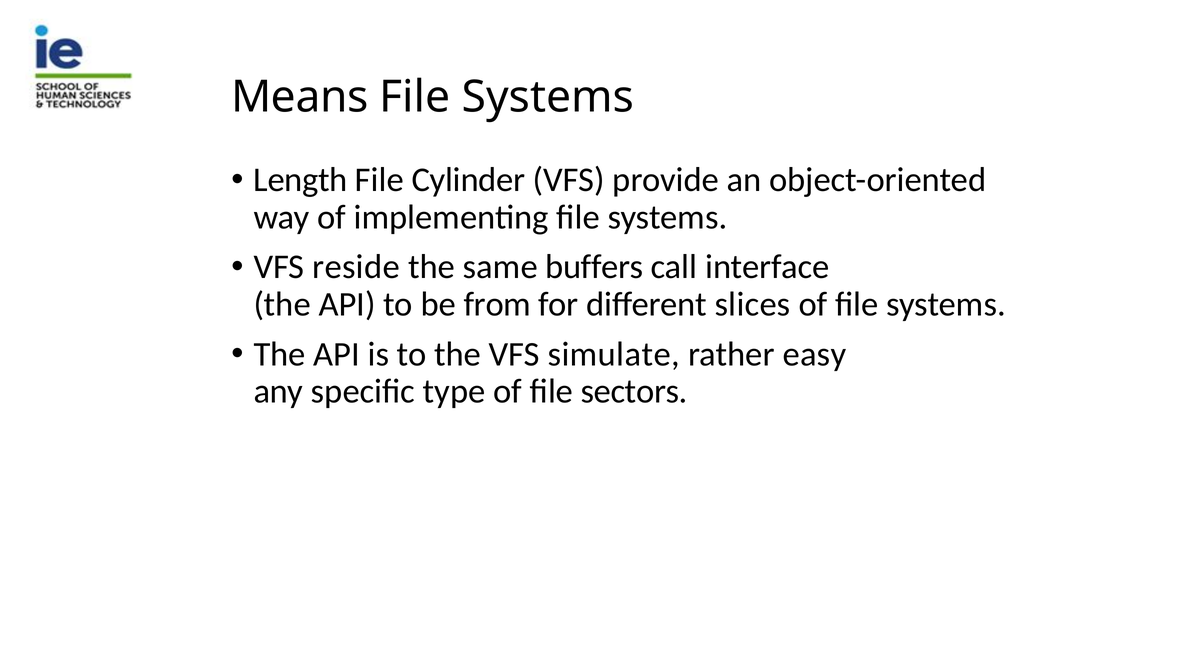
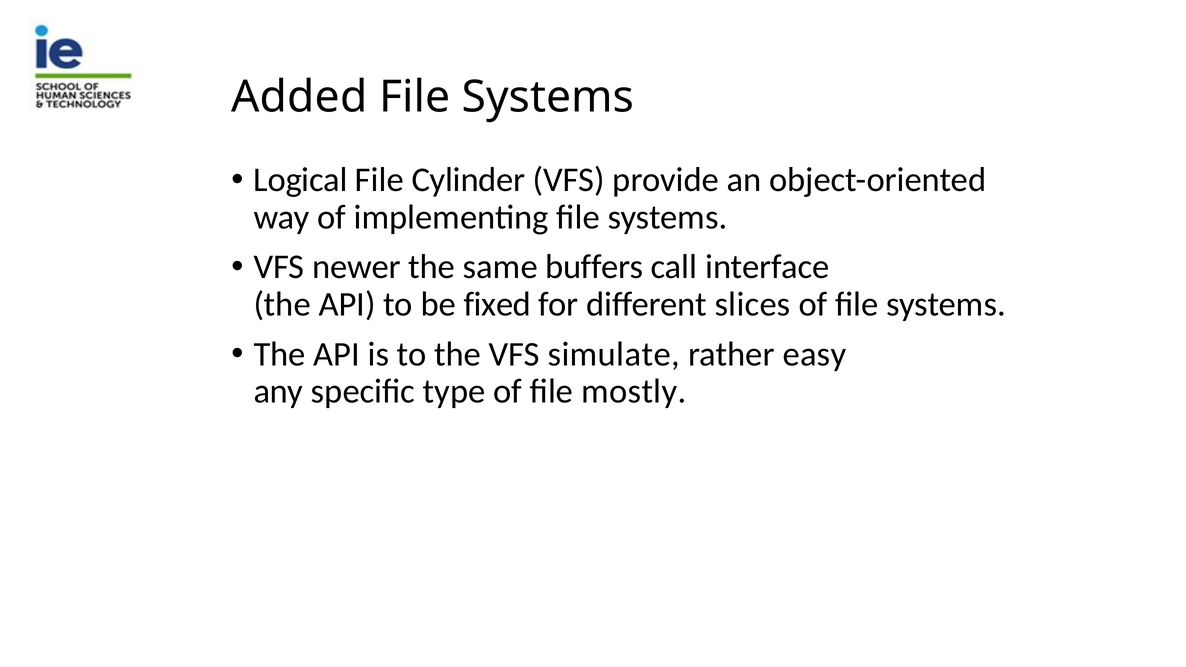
Means: Means -> Added
Length: Length -> Logical
reside: reside -> newer
from: from -> fixed
sectors: sectors -> mostly
